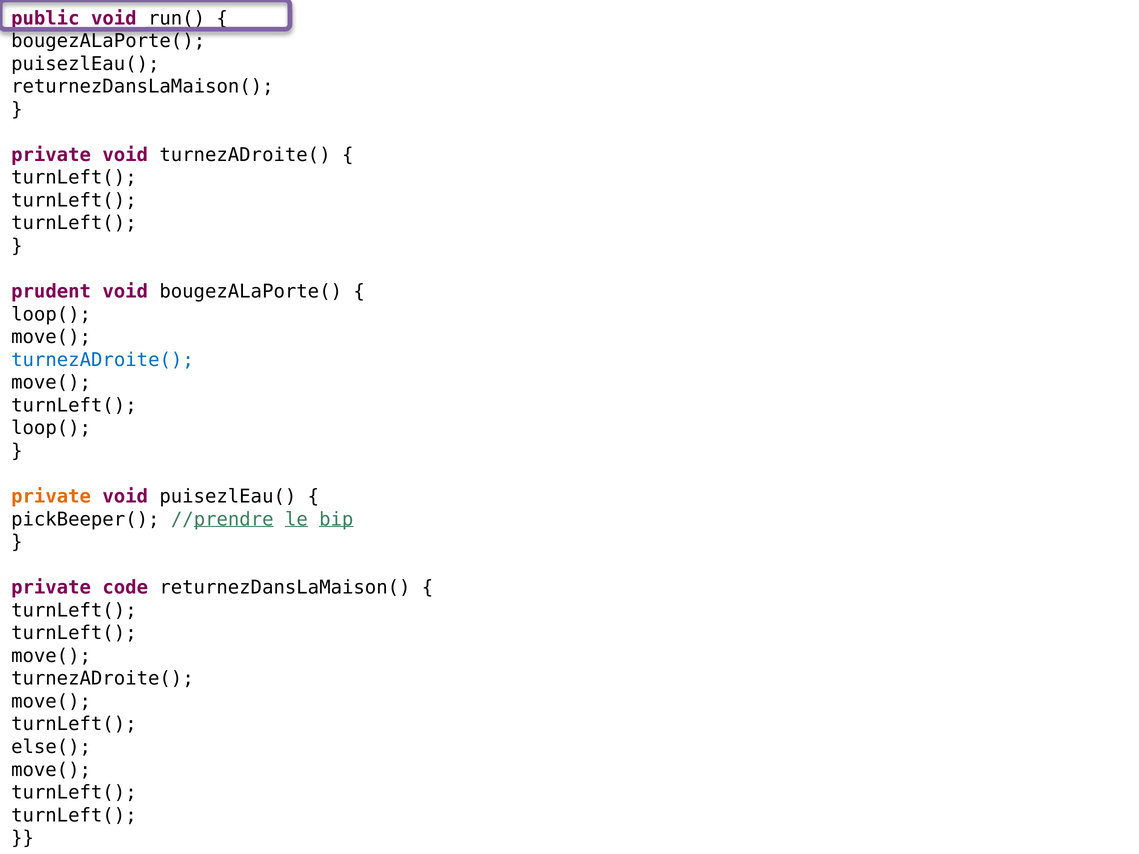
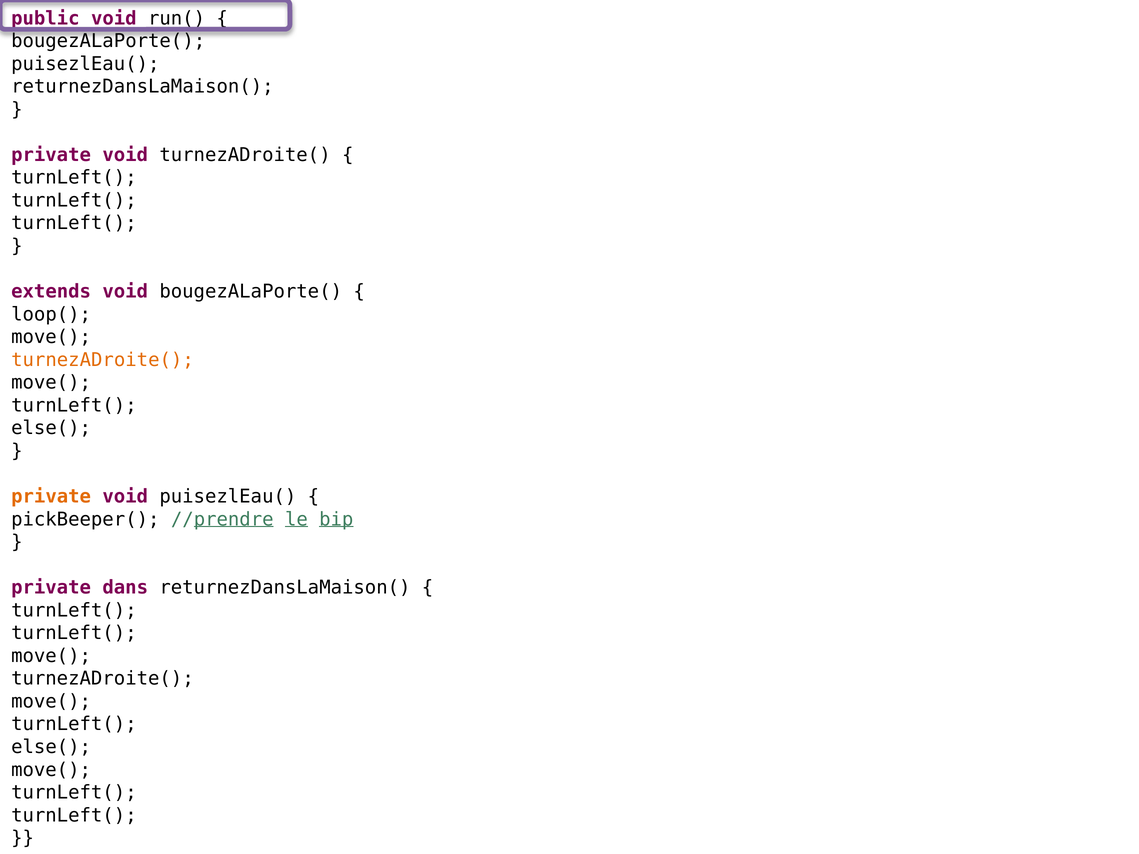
prudent: prudent -> extends
turnezADroite( at (102, 360) colour: blue -> orange
loop( at (51, 428): loop( -> else(
code: code -> dans
